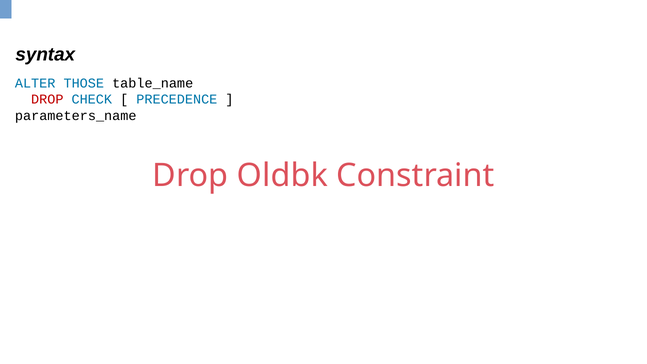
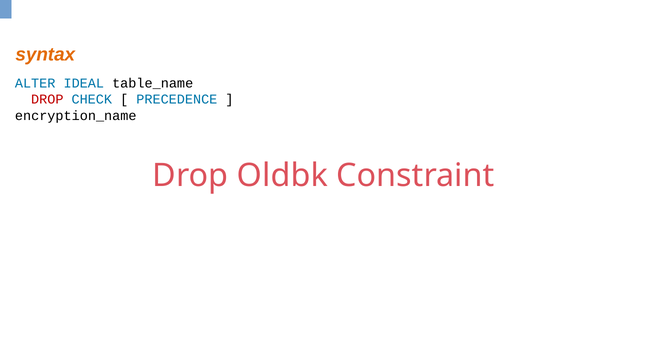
syntax colour: black -> orange
THOSE: THOSE -> IDEAL
parameters_name: parameters_name -> encryption_name
